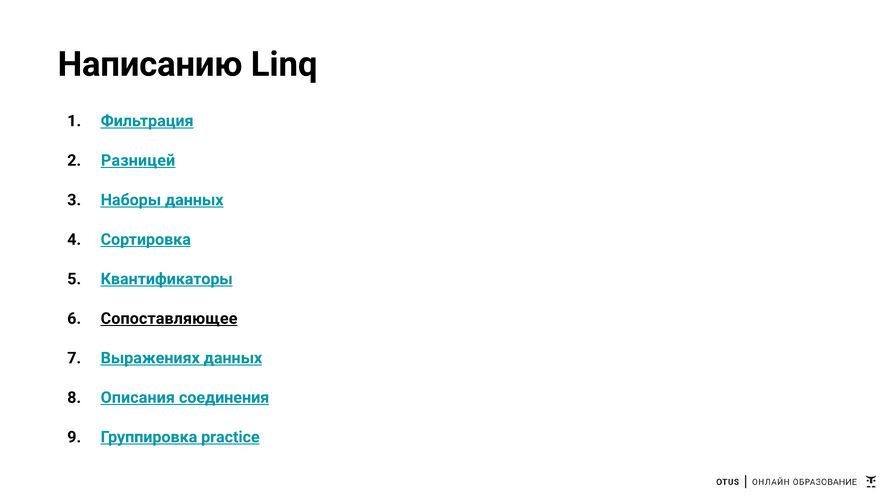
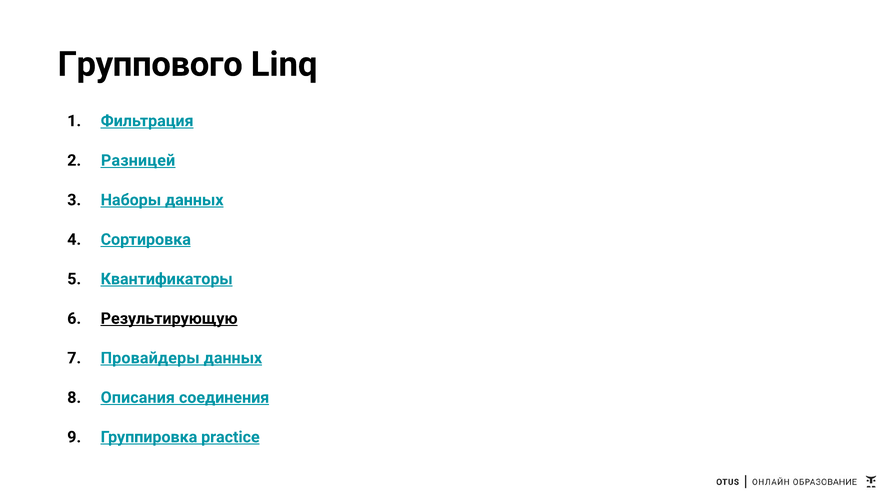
Написанию: Написанию -> Группового
Сопоставляющее: Сопоставляющее -> Результирующую
Выражениях: Выражениях -> Провайдеры
